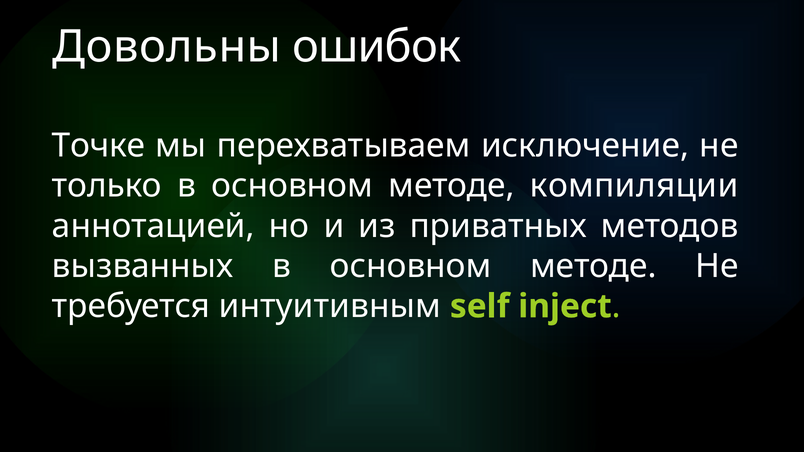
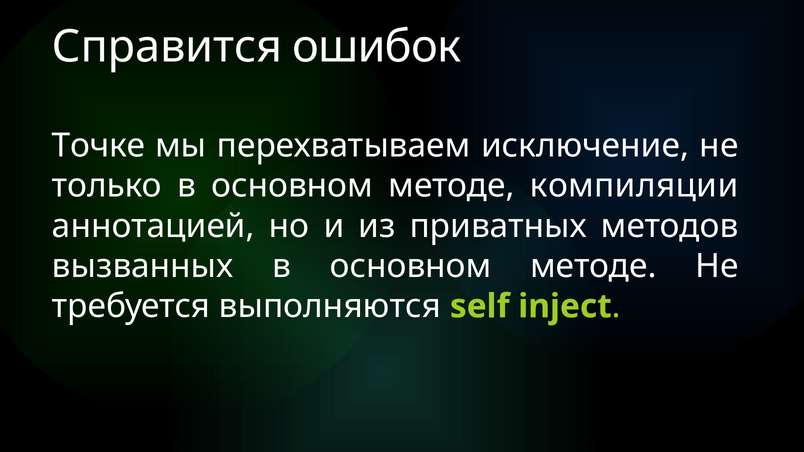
Довольны: Довольны -> Справится
интуитивным: интуитивным -> выполняются
